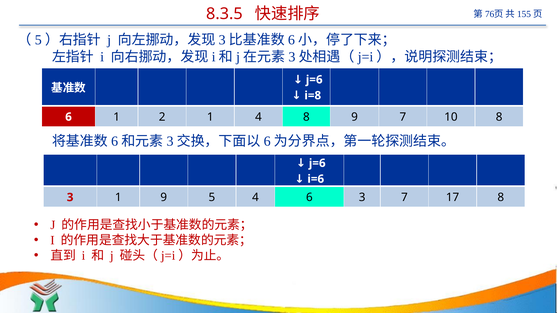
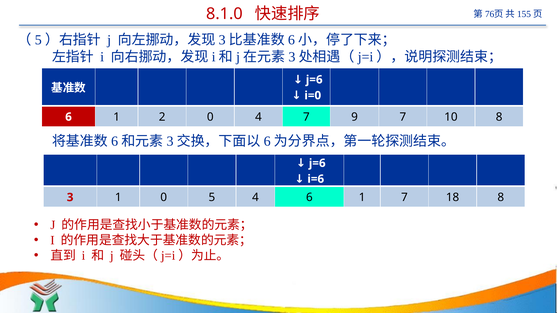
8.3.5: 8.3.5 -> 8.1.0
i=8: i=8 -> i=0
2 1: 1 -> 0
4 8: 8 -> 7
1 9: 9 -> 0
4 6 3: 3 -> 1
17: 17 -> 18
